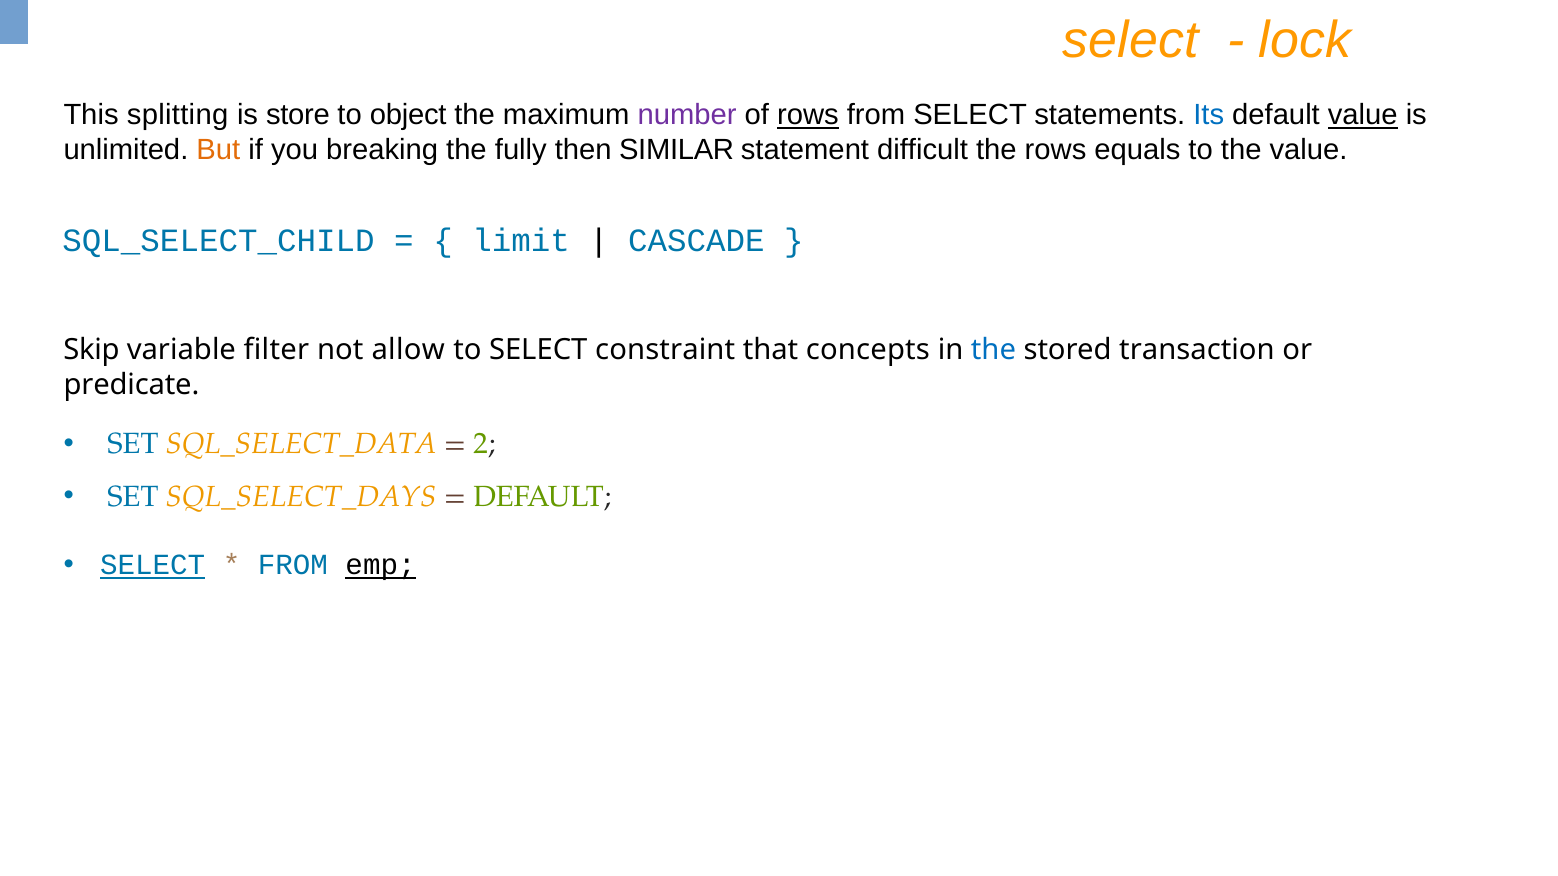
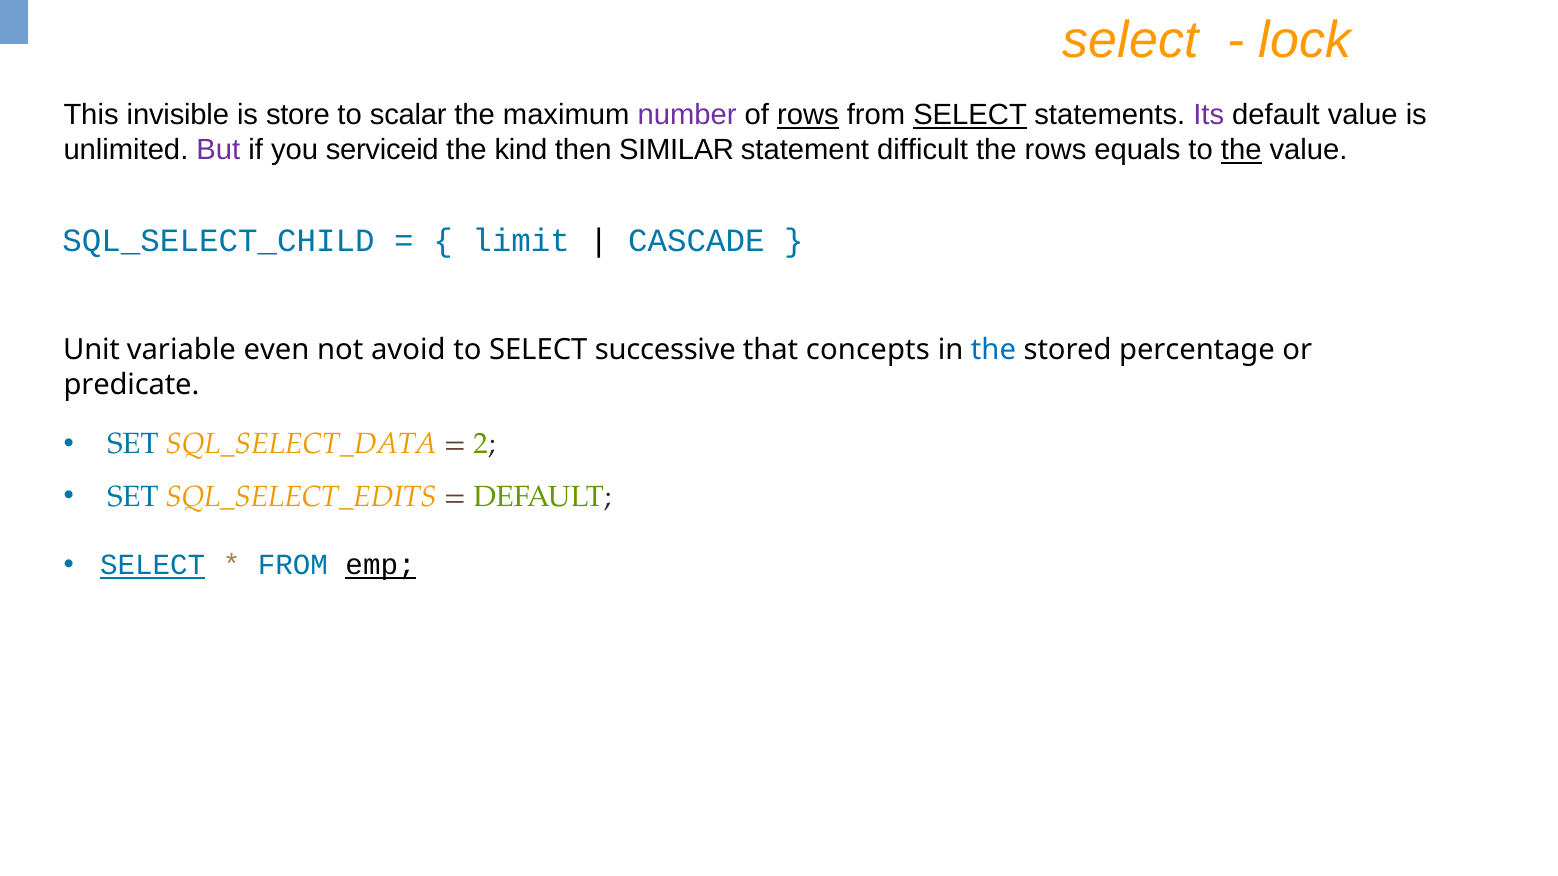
splitting: splitting -> invisible
object: object -> scalar
SELECT at (970, 115) underline: none -> present
Its colour: blue -> purple
value at (1363, 115) underline: present -> none
But colour: orange -> purple
breaking: breaking -> serviceid
fully: fully -> kind
the at (1241, 150) underline: none -> present
Skip: Skip -> Unit
filter: filter -> even
allow: allow -> avoid
constraint: constraint -> successive
transaction: transaction -> percentage
SQL_SELECT_DAYS: SQL_SELECT_DAYS -> SQL_SELECT_EDITS
